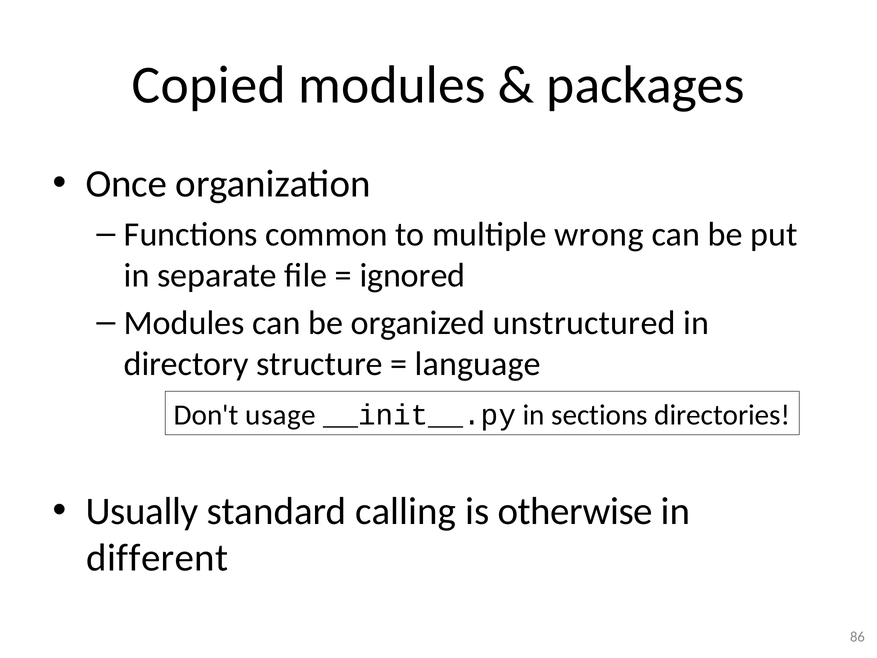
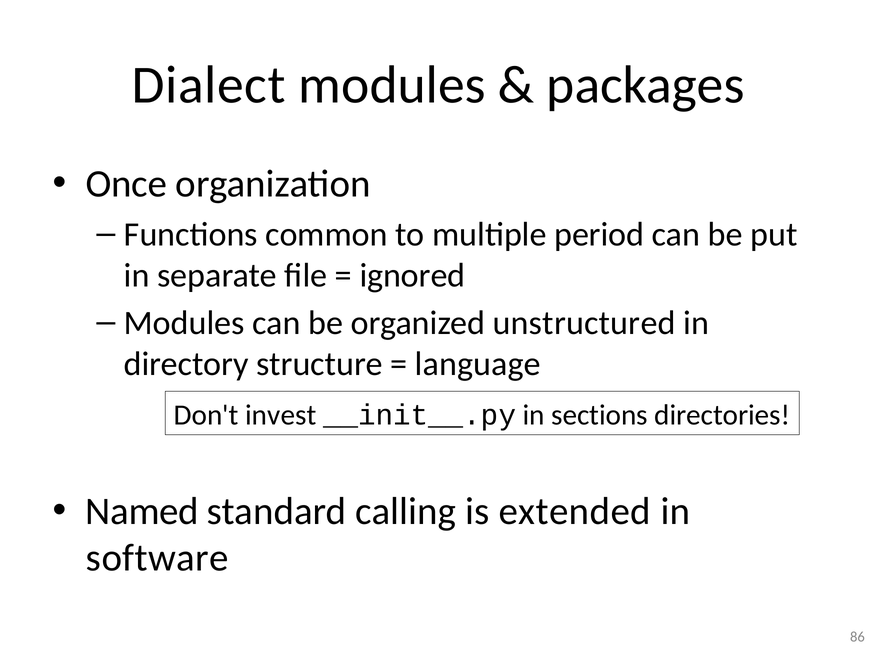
Copied: Copied -> Dialect
wrong: wrong -> period
usage: usage -> invest
Usually: Usually -> Named
otherwise: otherwise -> extended
different: different -> software
